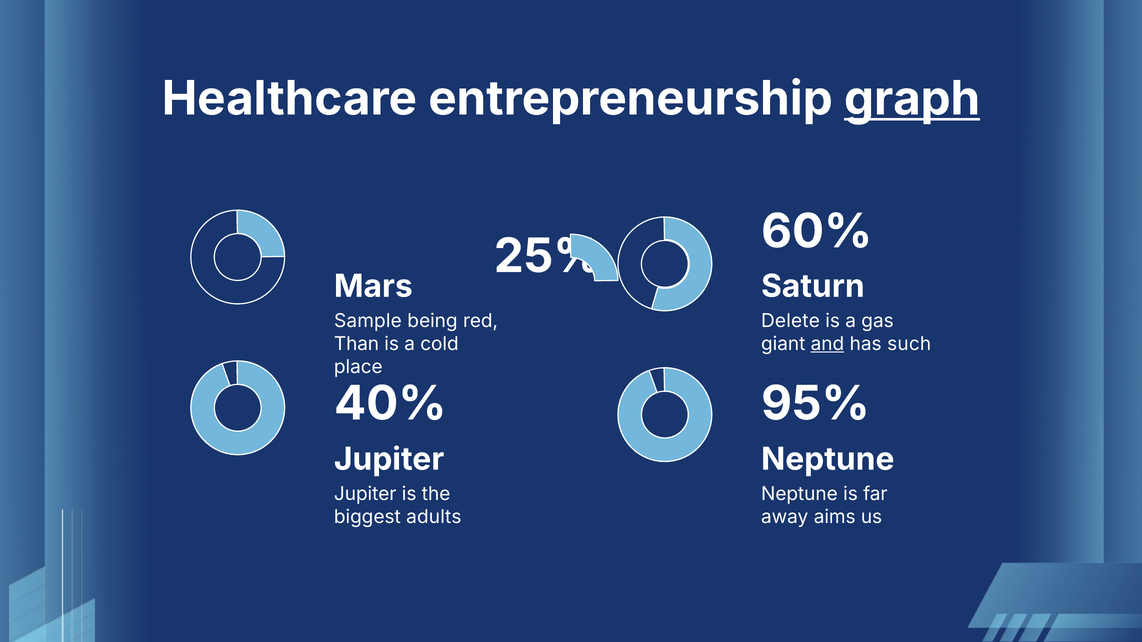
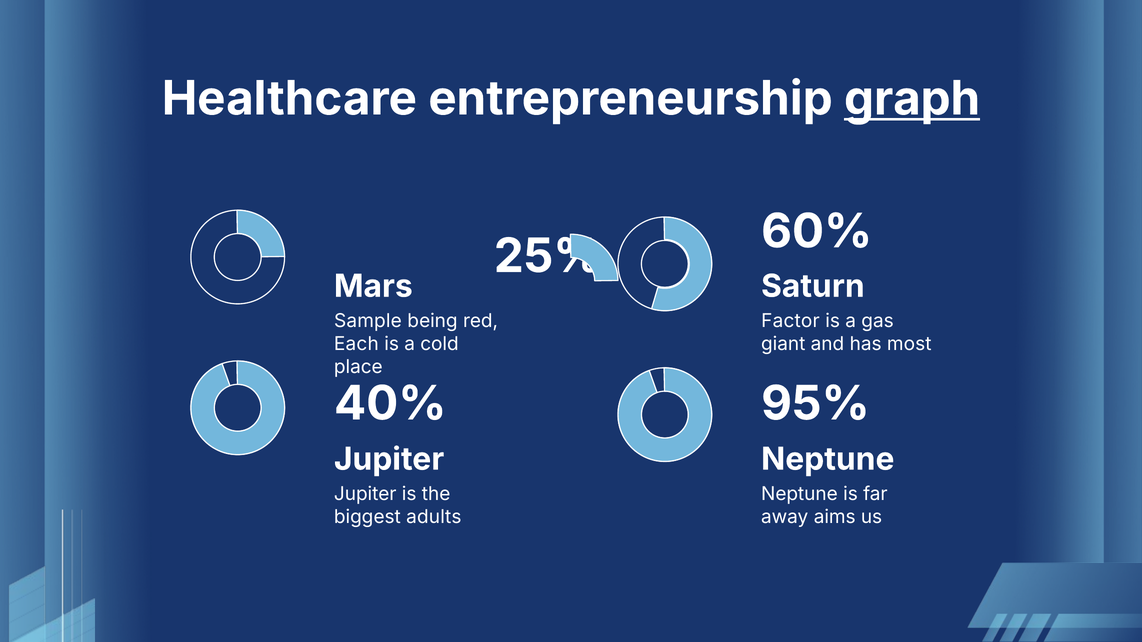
Delete: Delete -> Factor
Than: Than -> Each
and underline: present -> none
such: such -> most
